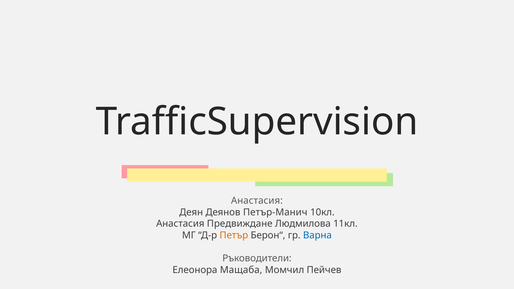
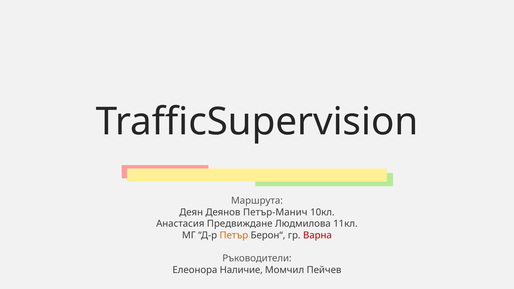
Анастасия at (257, 201): Анастасия -> Маршрута
Варна colour: blue -> red
Мащаба: Мащаба -> Наличие
